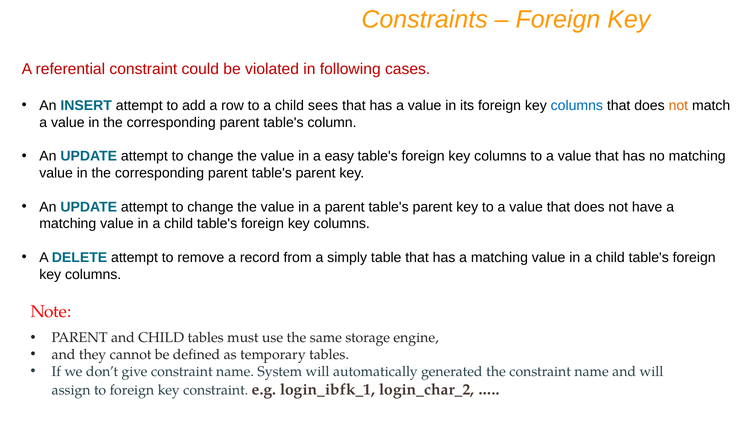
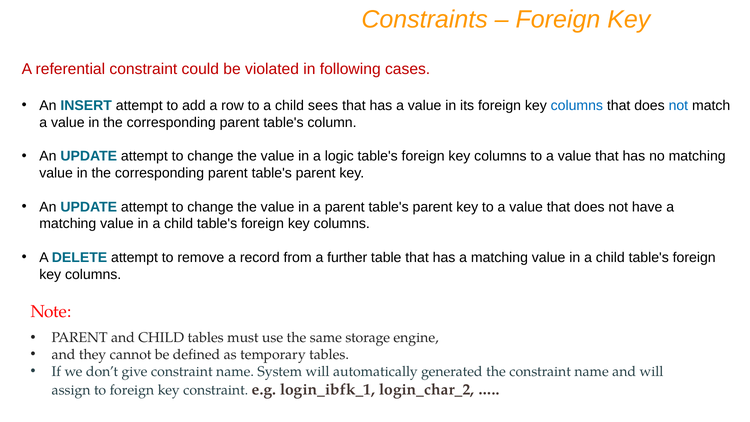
not at (678, 106) colour: orange -> blue
easy: easy -> logic
simply: simply -> further
